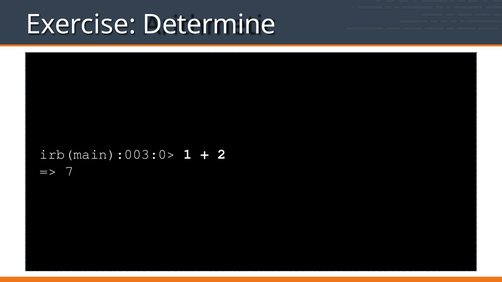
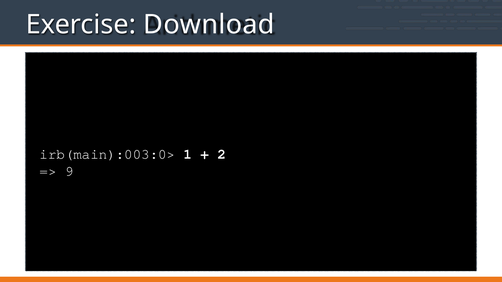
Determine: Determine -> Download
7: 7 -> 9
